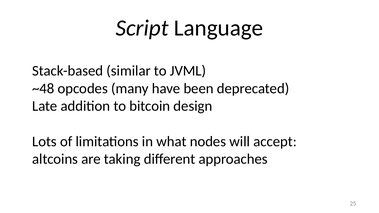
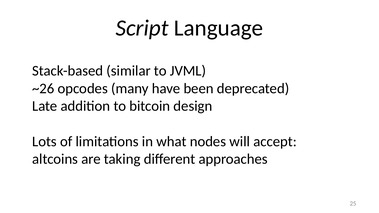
~48: ~48 -> ~26
